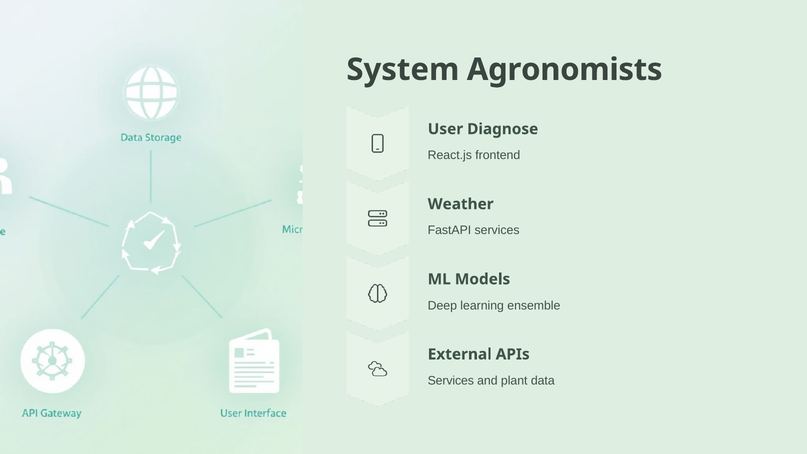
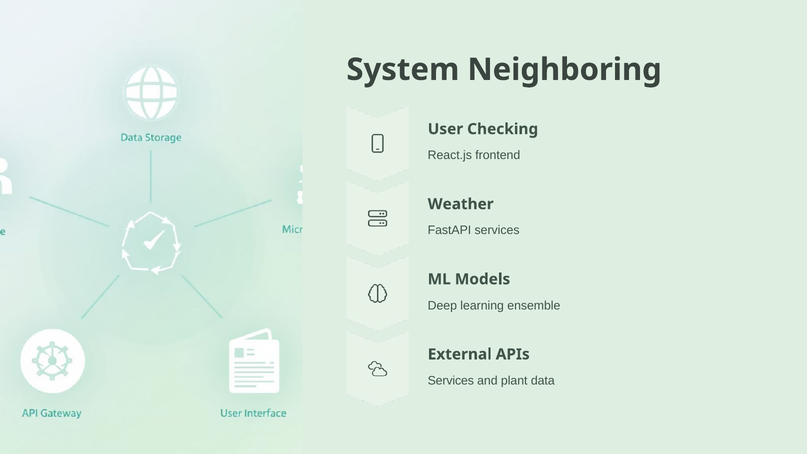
Agronomists: Agronomists -> Neighboring
Diagnose: Diagnose -> Checking
